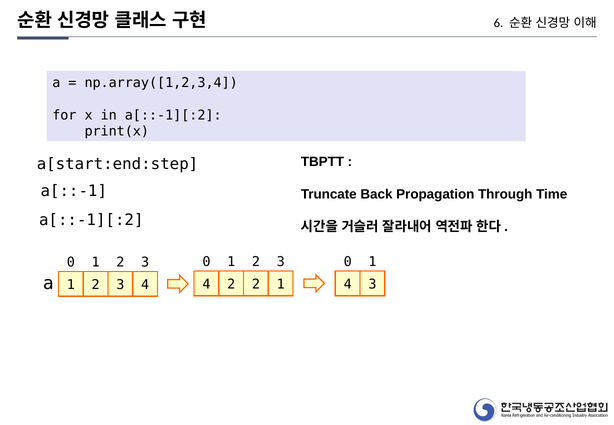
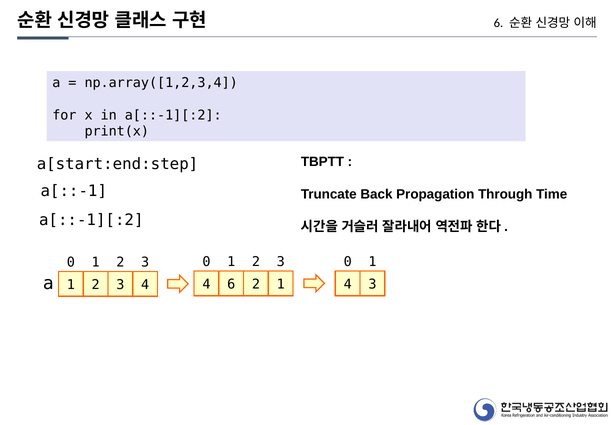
4 2: 2 -> 6
